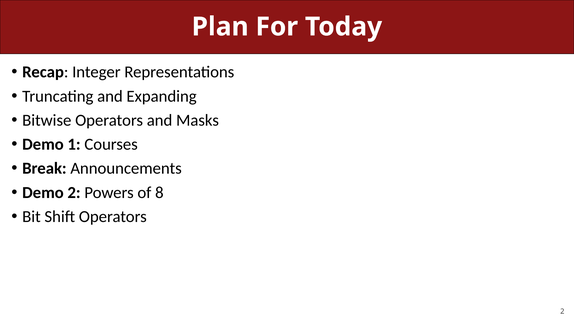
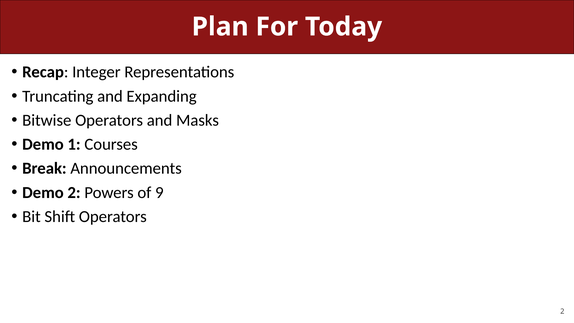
8: 8 -> 9
